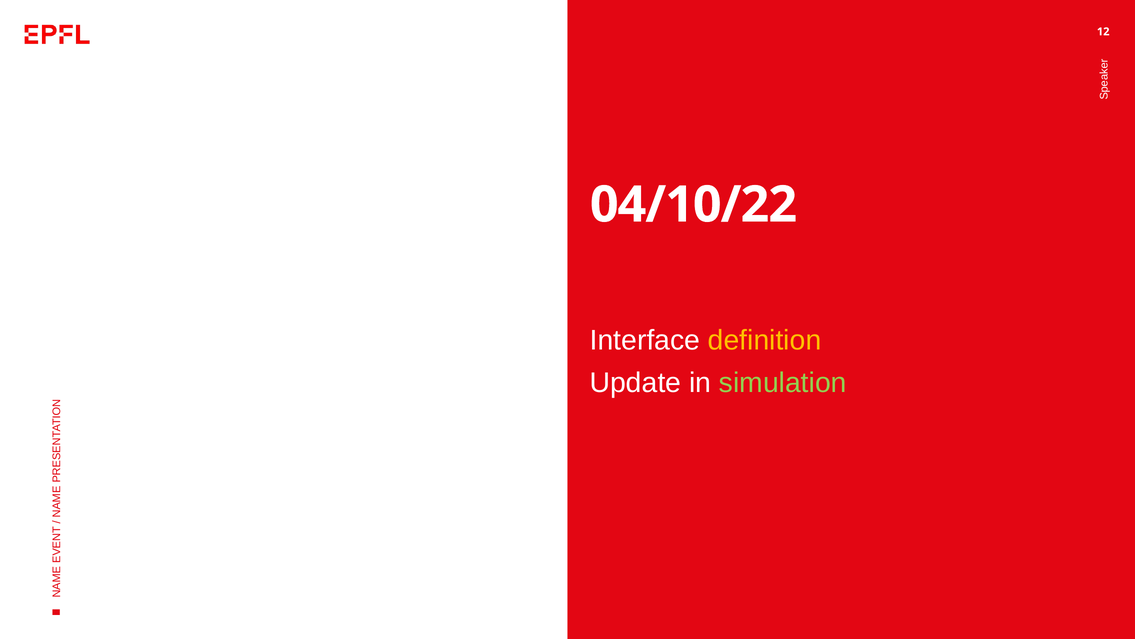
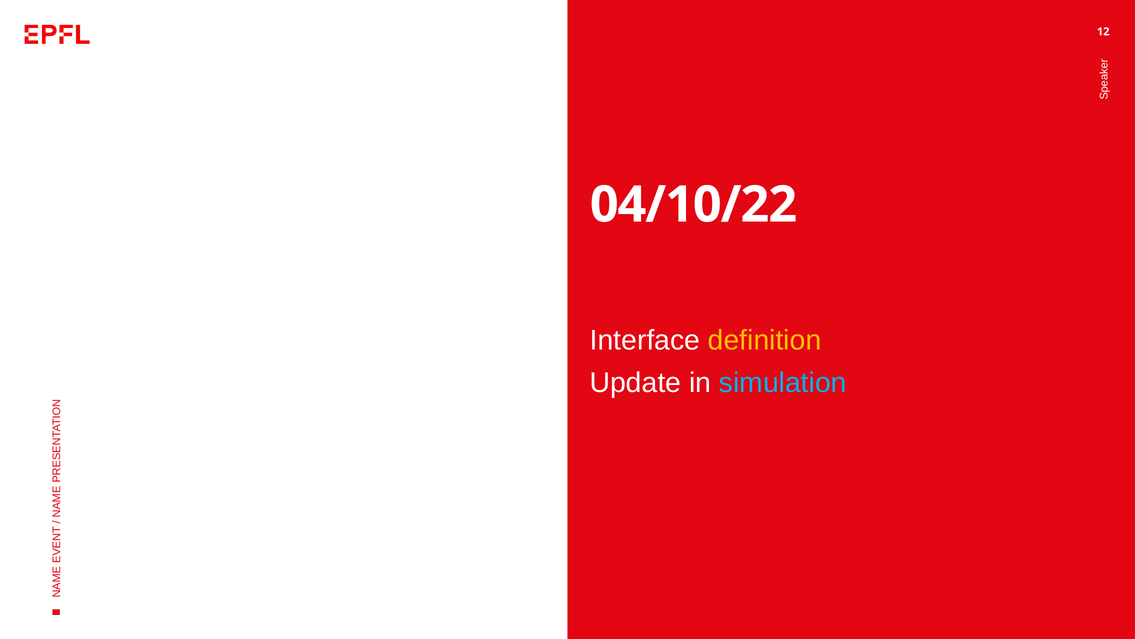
simulation colour: light green -> light blue
